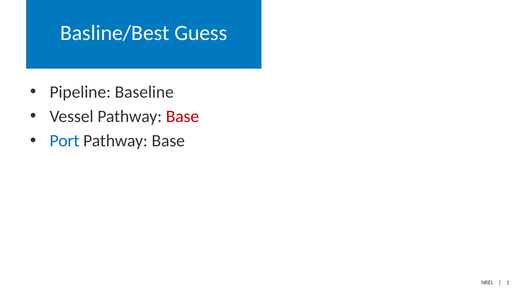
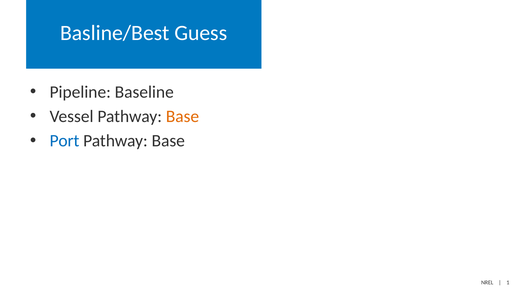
Base at (182, 116) colour: red -> orange
